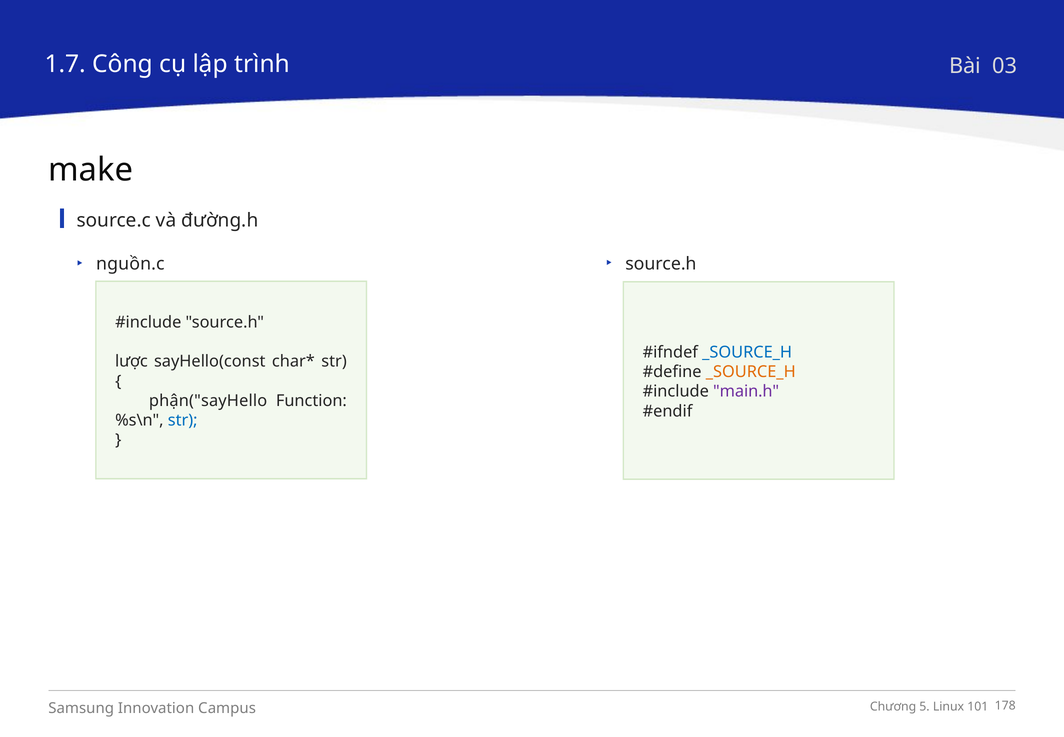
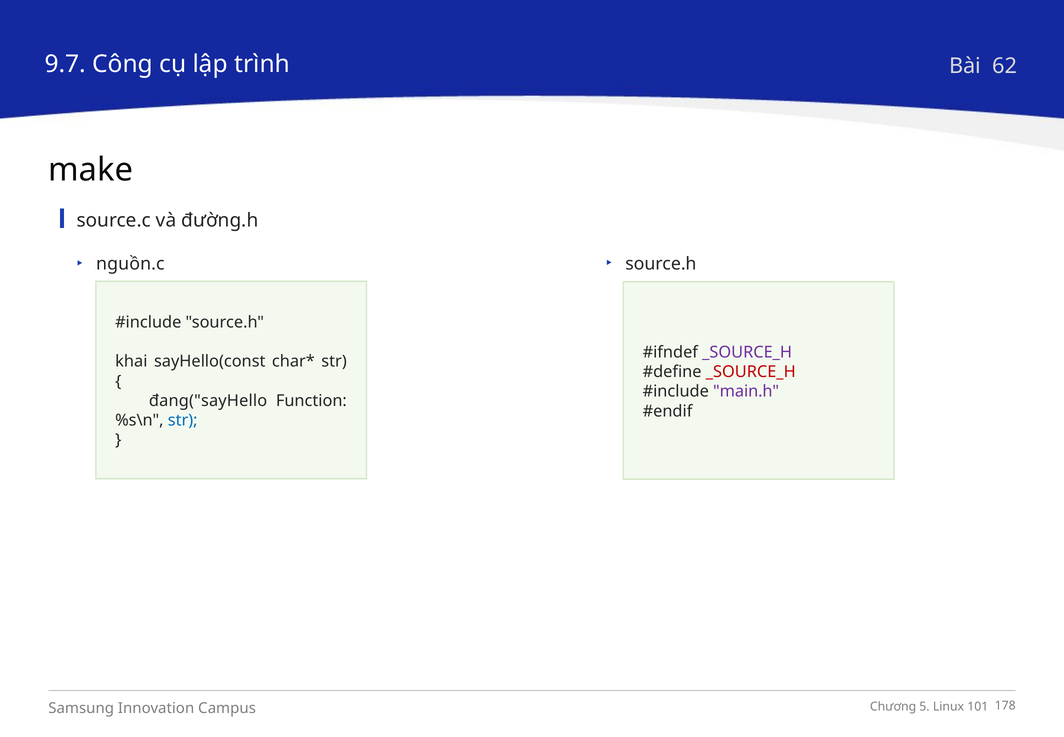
1.7: 1.7 -> 9.7
03: 03 -> 62
_SOURCE_H at (747, 352) colour: blue -> purple
lược: lược -> khai
_SOURCE_H at (751, 372) colour: orange -> red
phận("sayHello: phận("sayHello -> đang("sayHello
